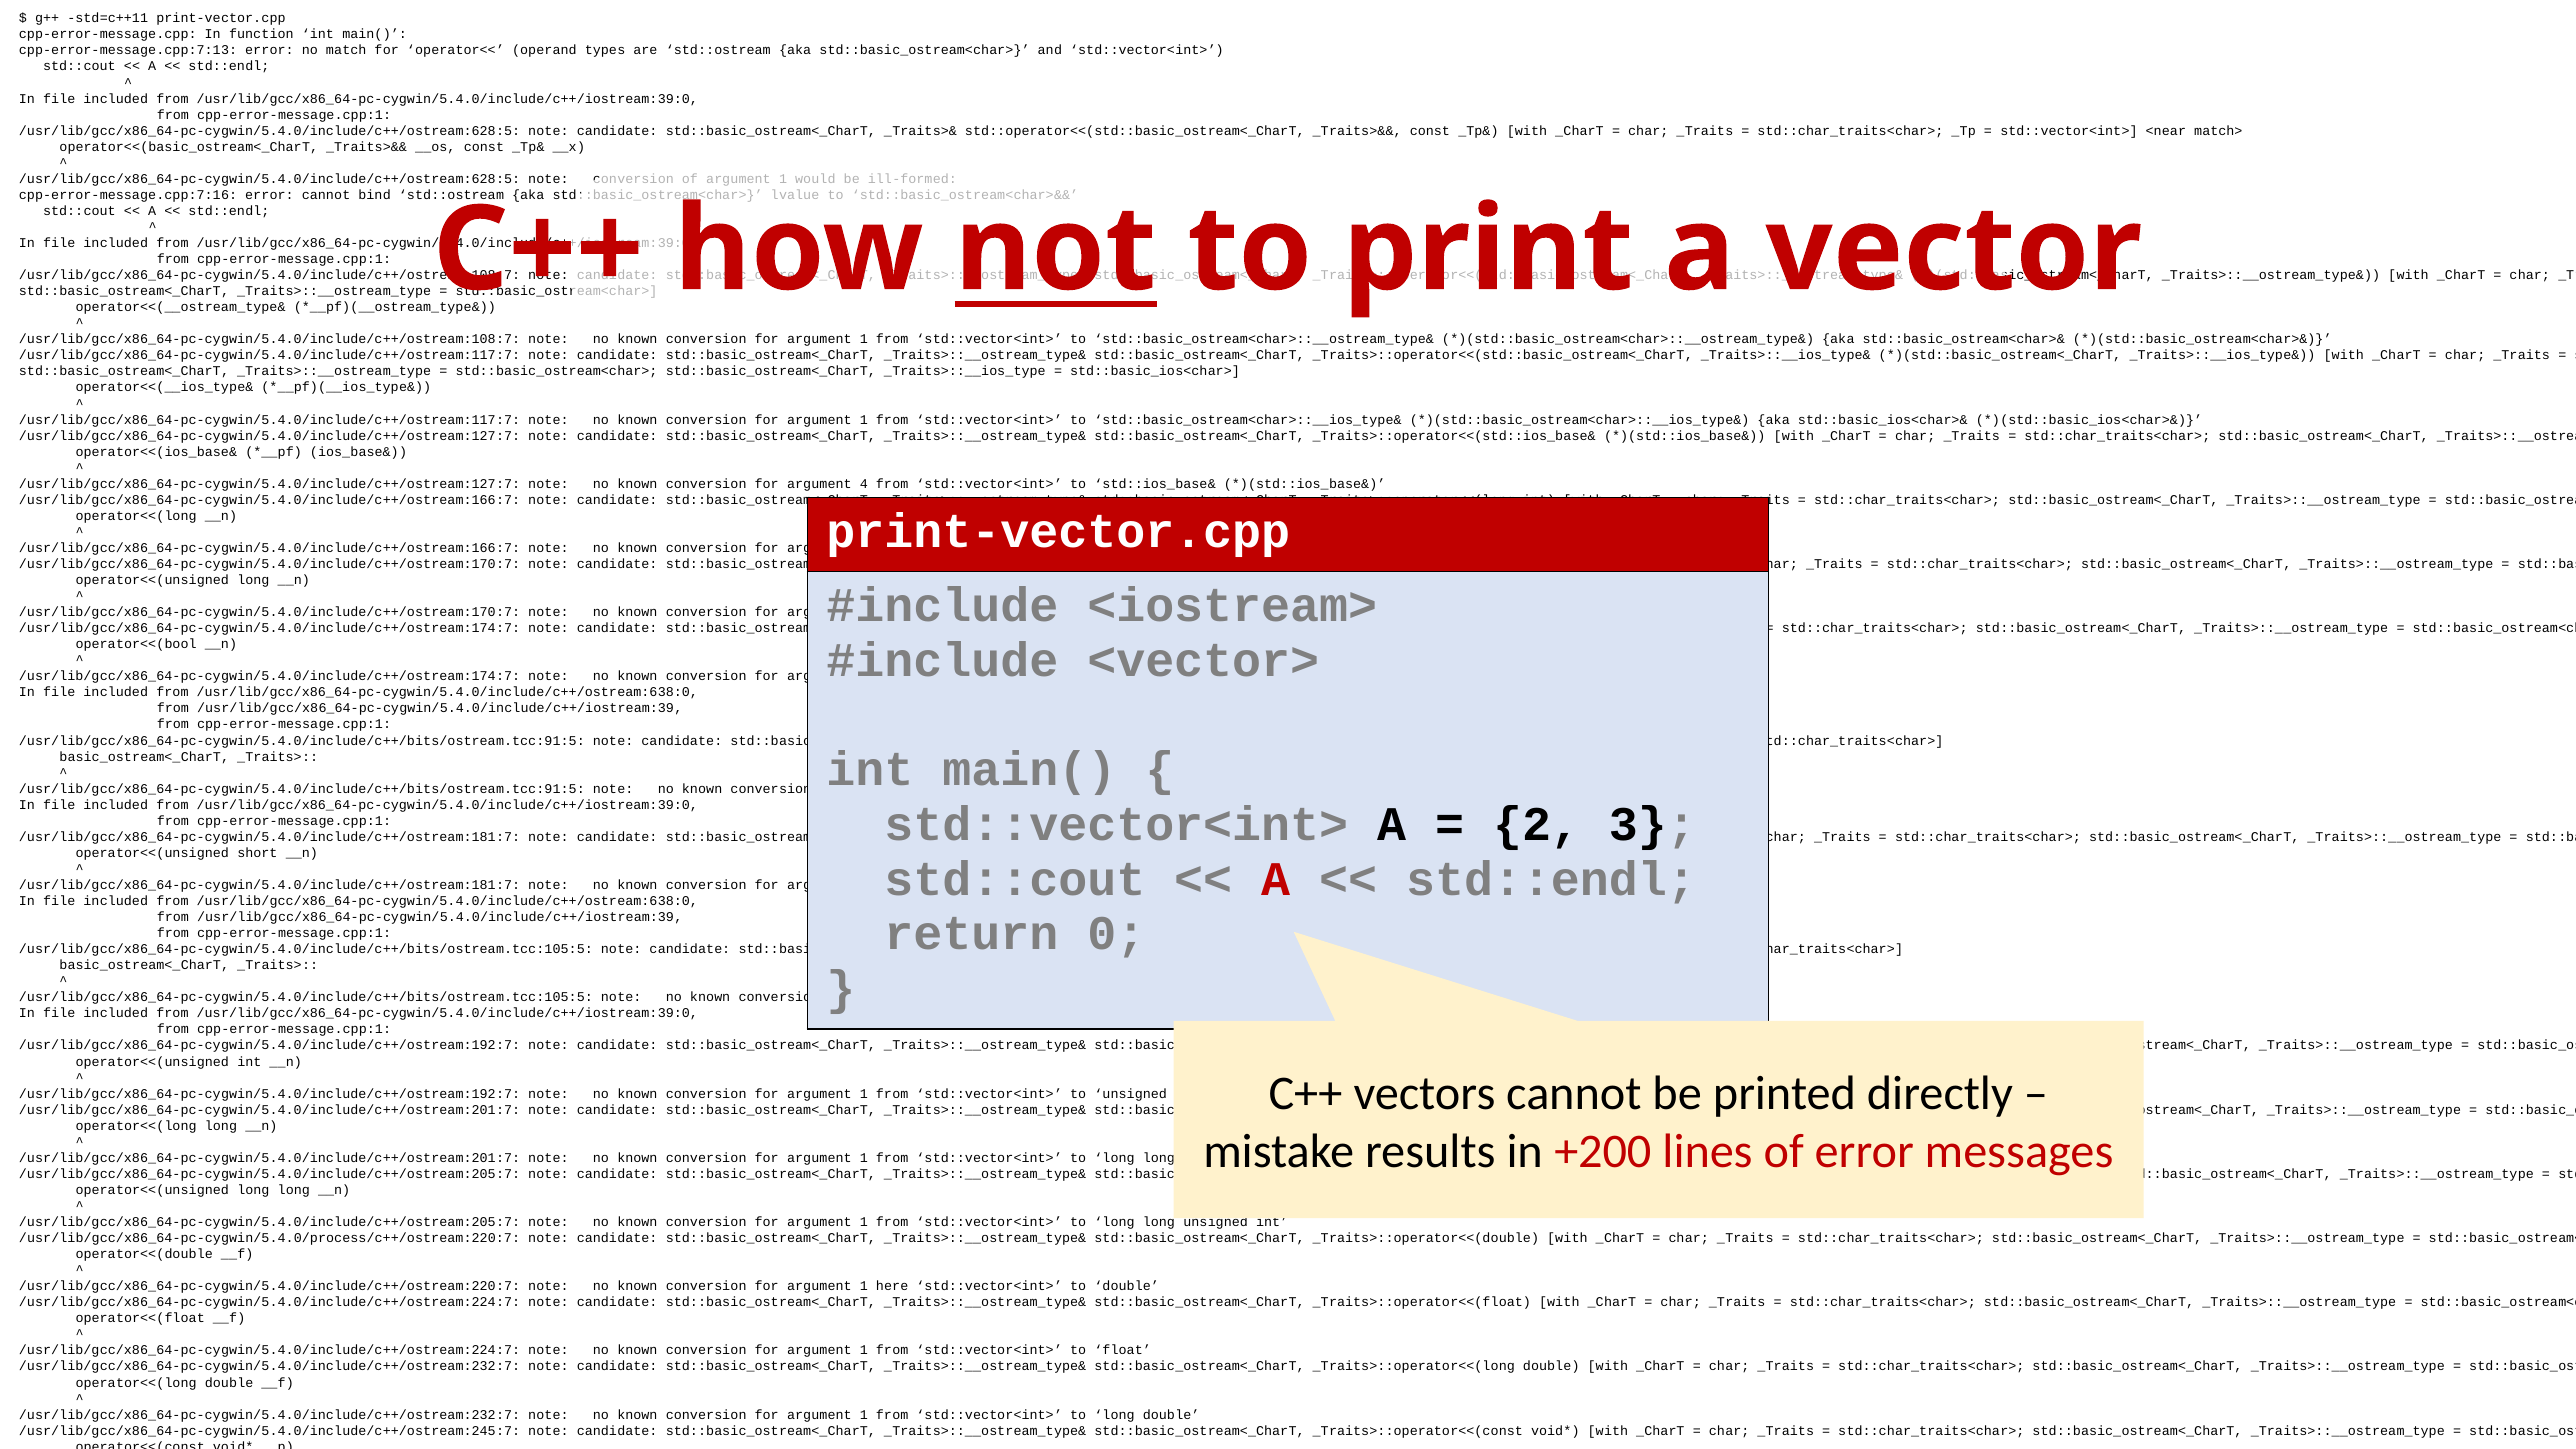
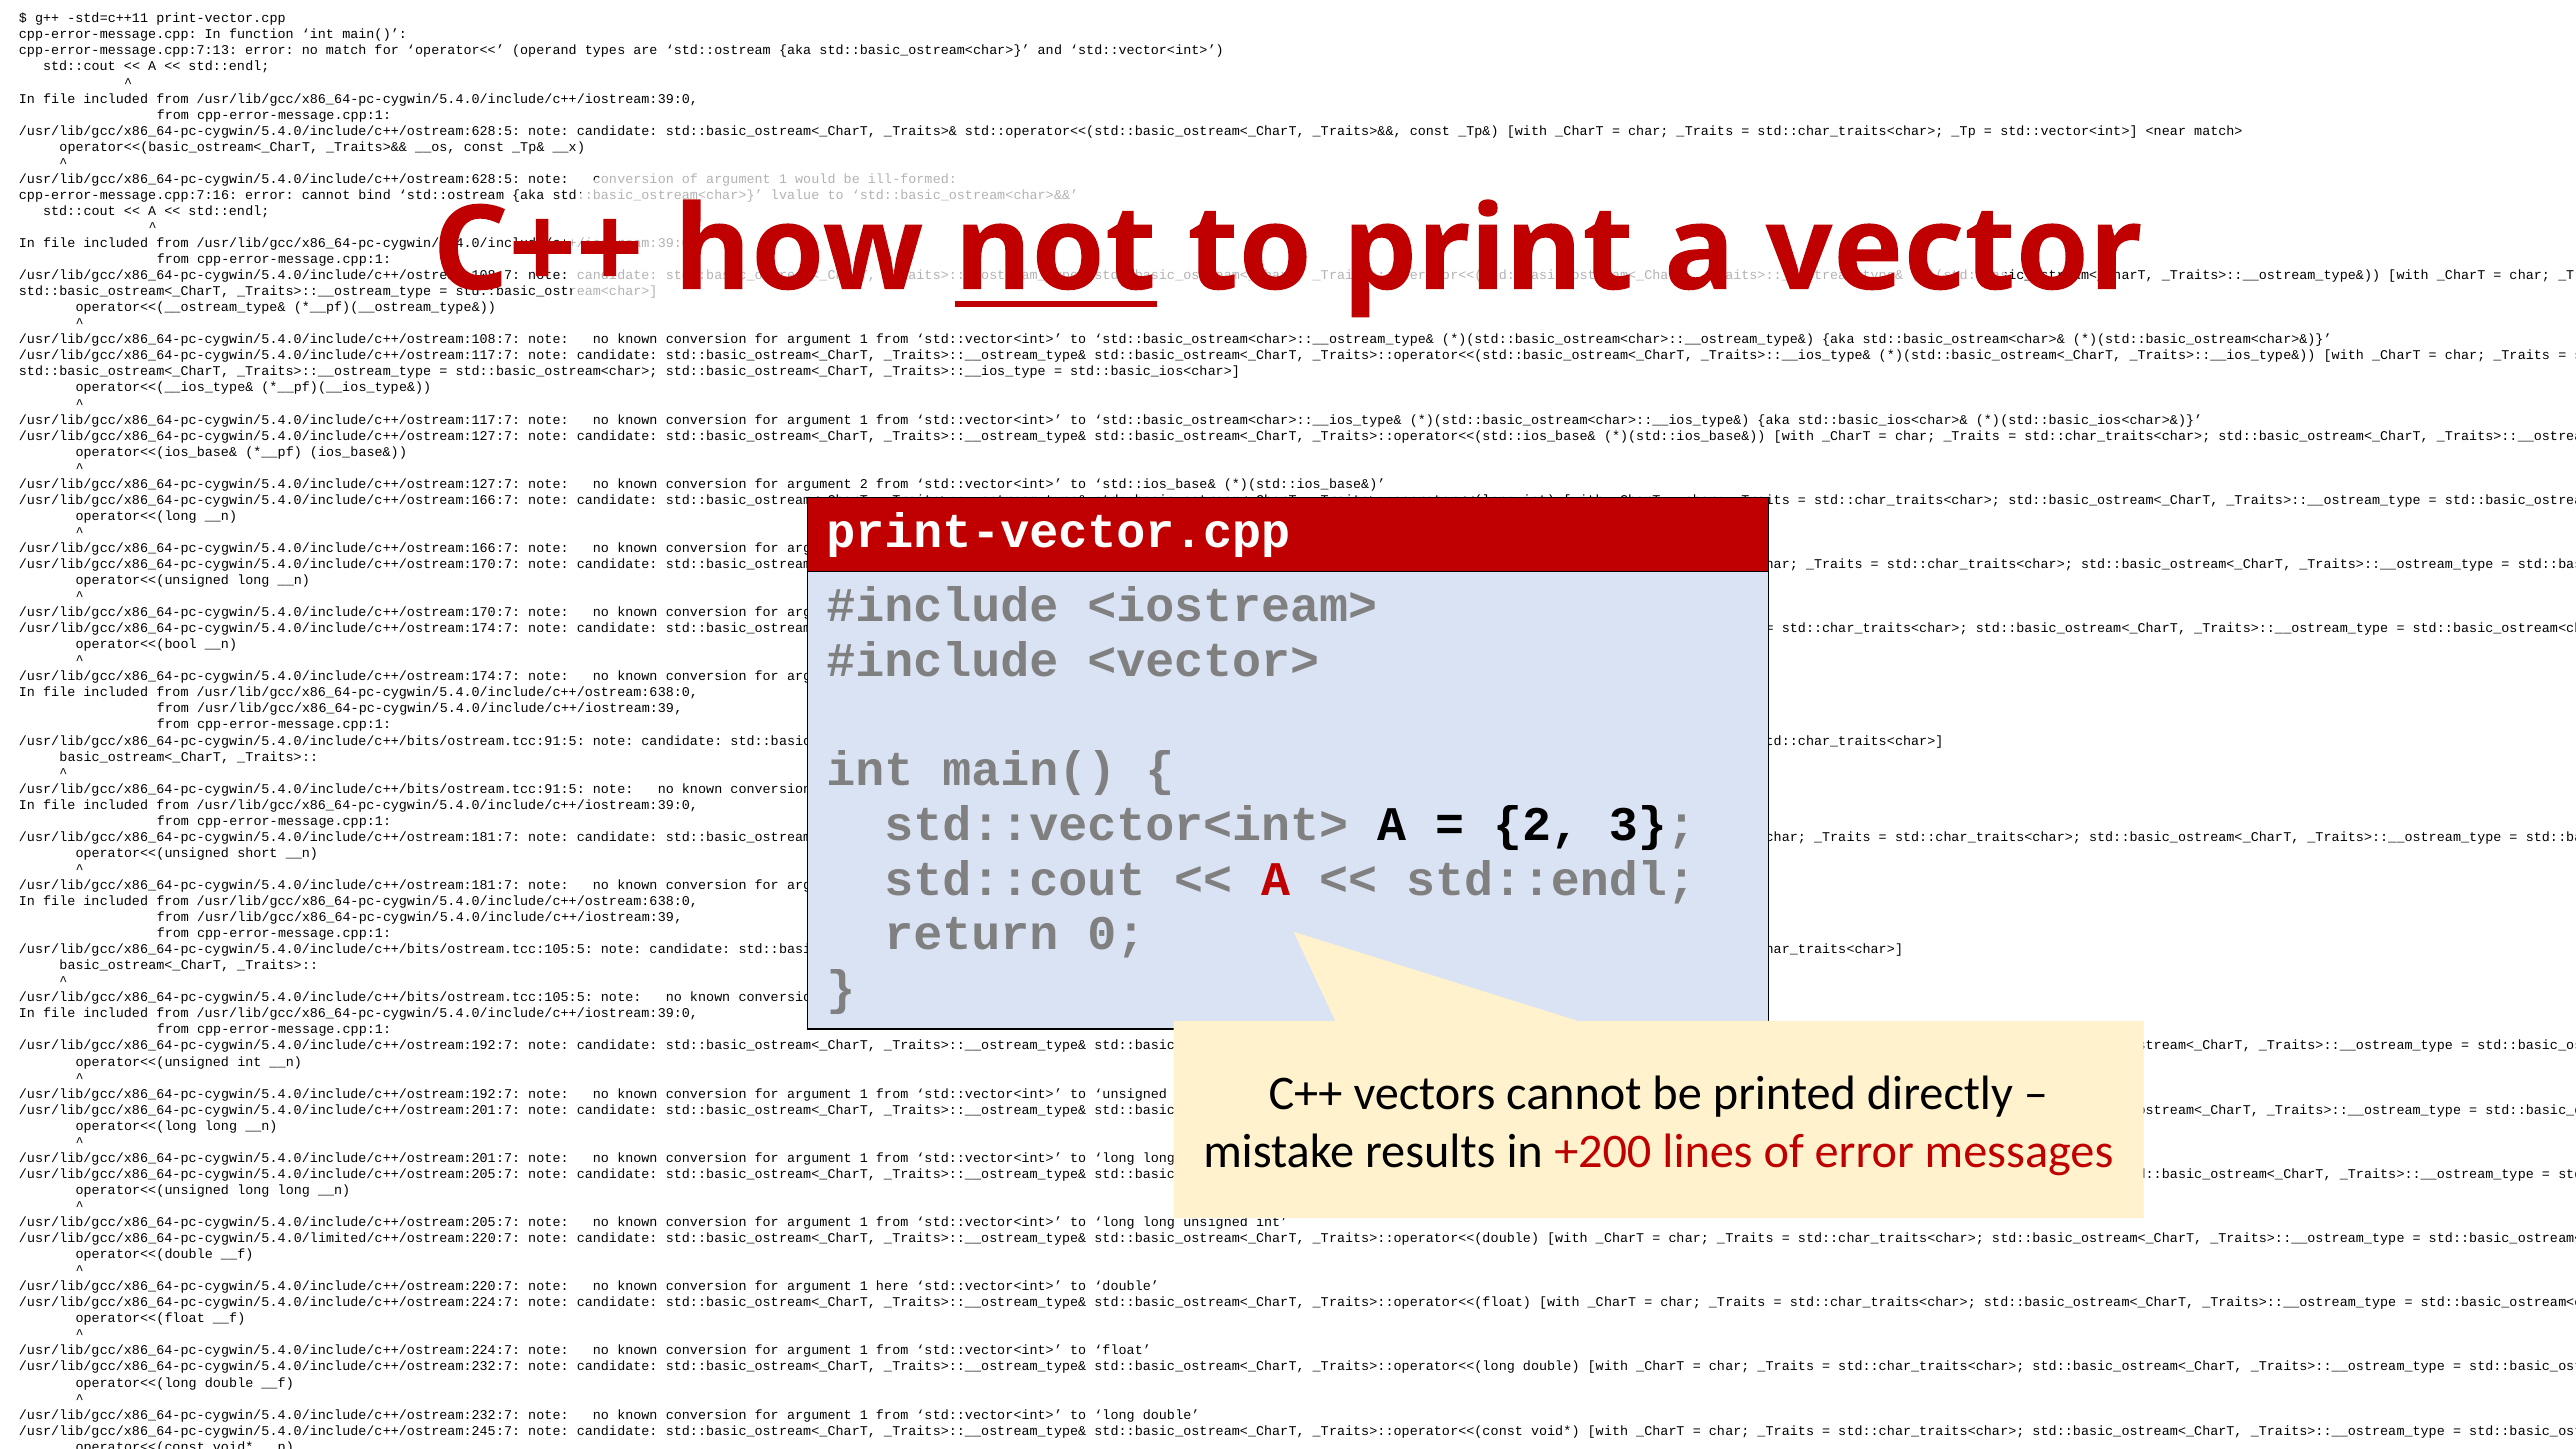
argument 4: 4 -> 2
/usr/lib/gcc/x86_64-pc-cygwin/5.4.0/process/c++/ostream:220:7: /usr/lib/gcc/x86_64-pc-cygwin/5.4.0/process/c++/ostream:220:7 -> /usr/lib/gcc/x86_64-pc-cygwin/5.4.0/limited/c++/ostream:220:7
